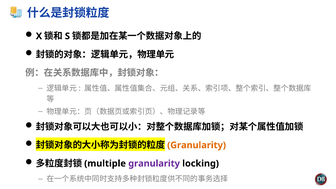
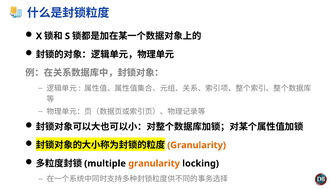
granularity at (154, 163) colour: purple -> orange
